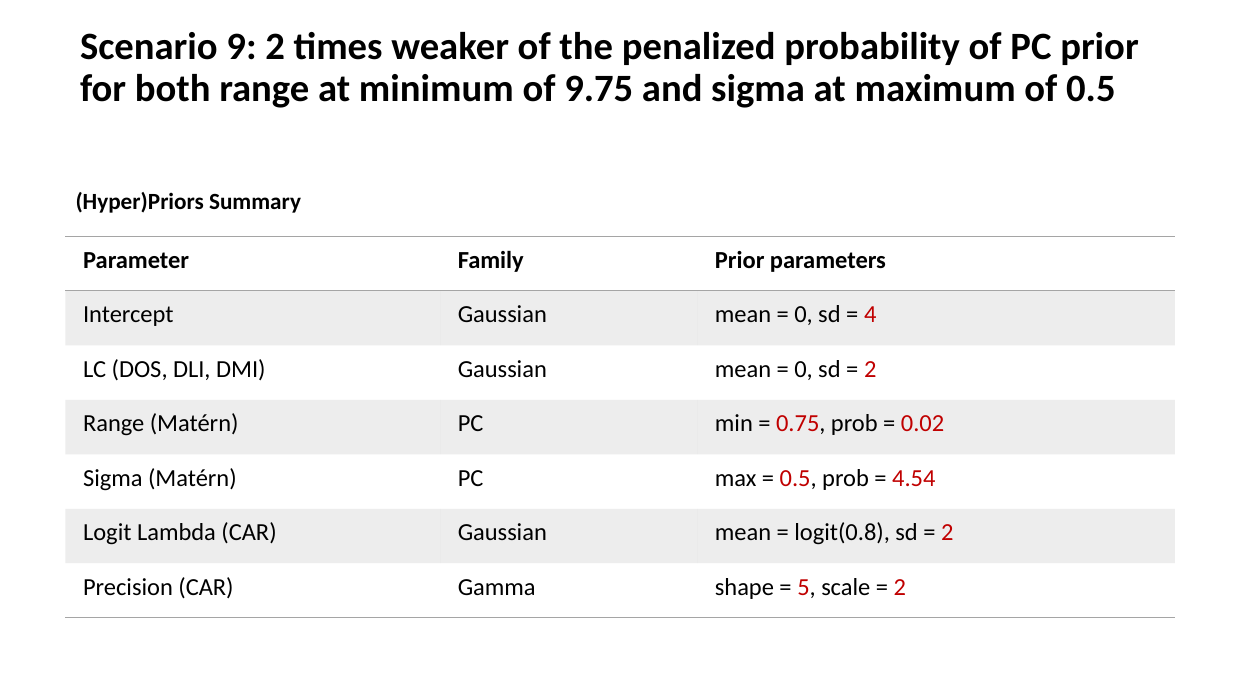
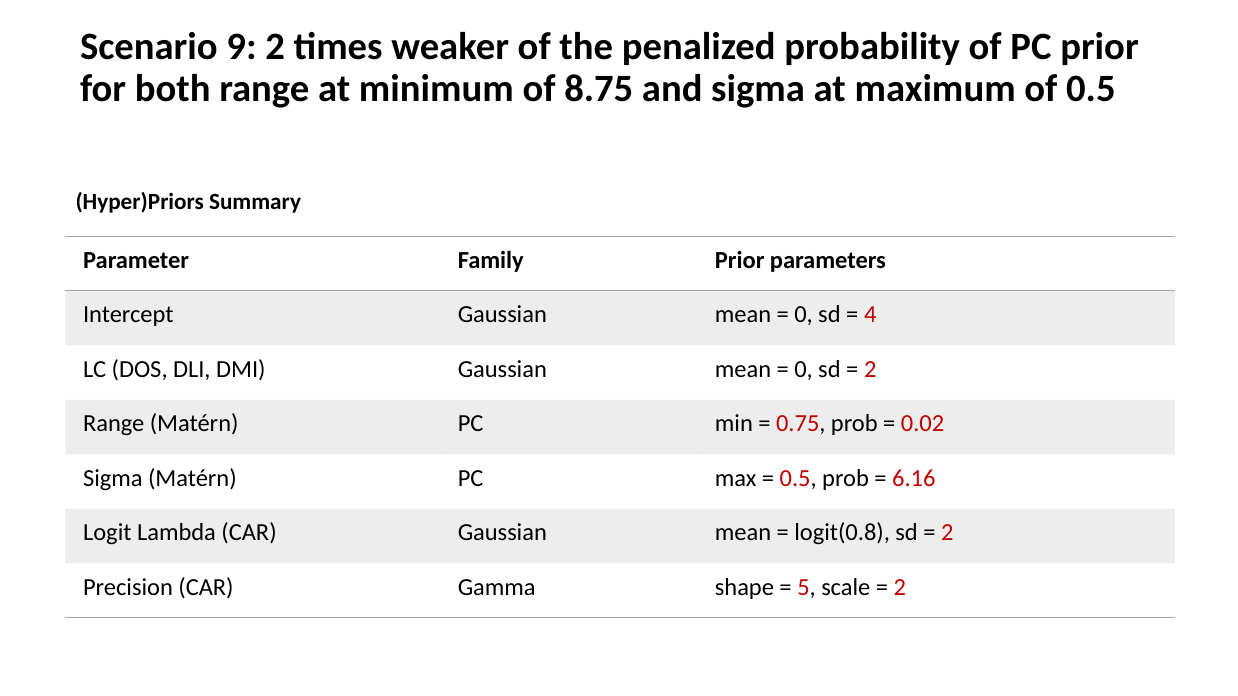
9.75: 9.75 -> 8.75
4.54: 4.54 -> 6.16
